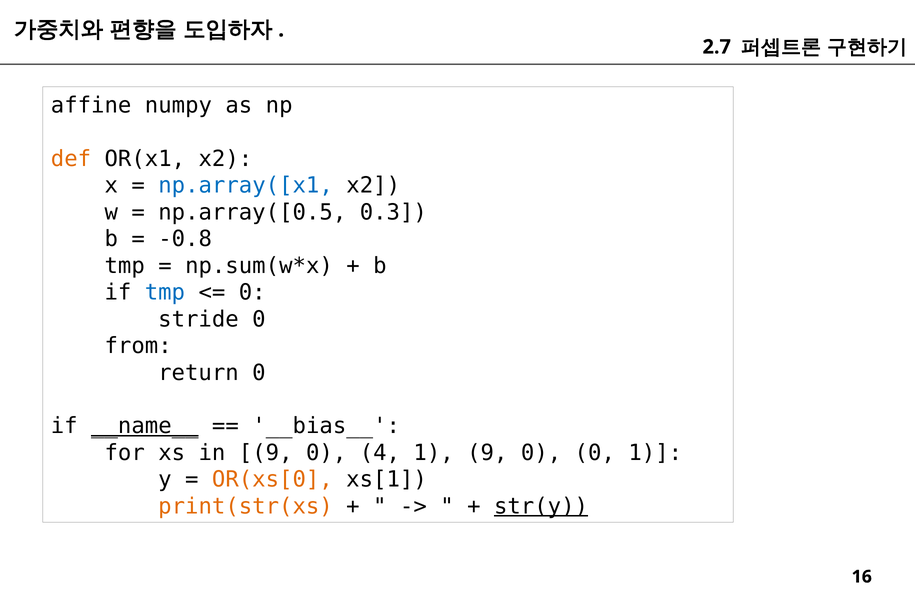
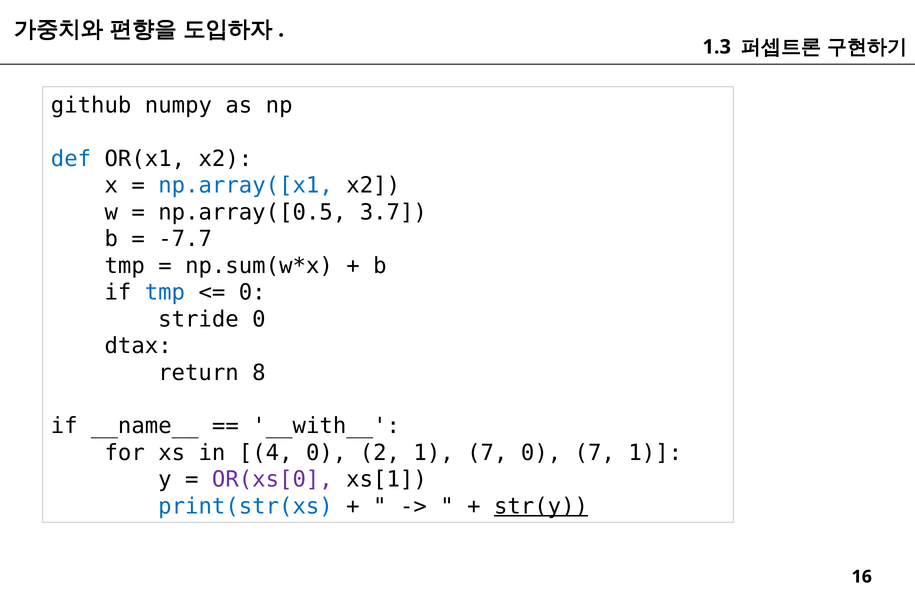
2.7: 2.7 -> 1.3
affine: affine -> github
def colour: orange -> blue
0.3: 0.3 -> 3.7
-0.8: -0.8 -> -7.7
from: from -> dtax
return 0: 0 -> 8
__name__ underline: present -> none
__bias__: __bias__ -> __with__
in 9: 9 -> 4
4: 4 -> 2
1 9: 9 -> 7
0 0: 0 -> 7
OR(xs[0 colour: orange -> purple
print(str(xs colour: orange -> blue
